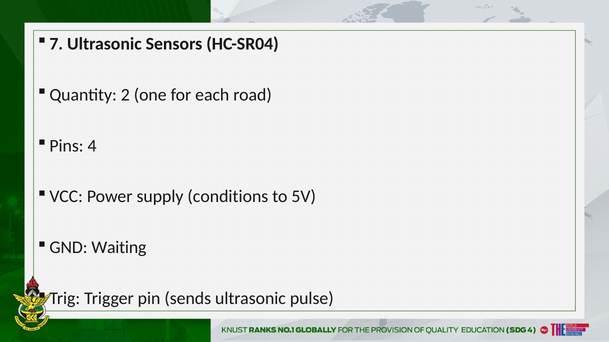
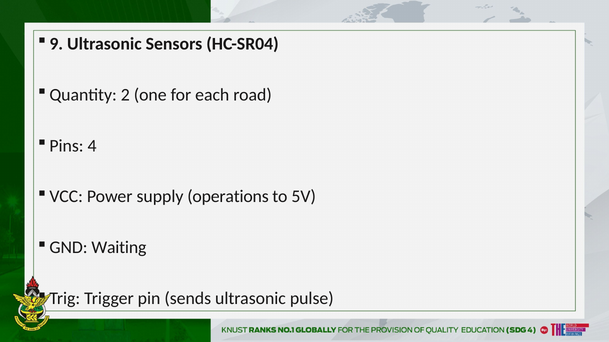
7: 7 -> 9
conditions: conditions -> operations
